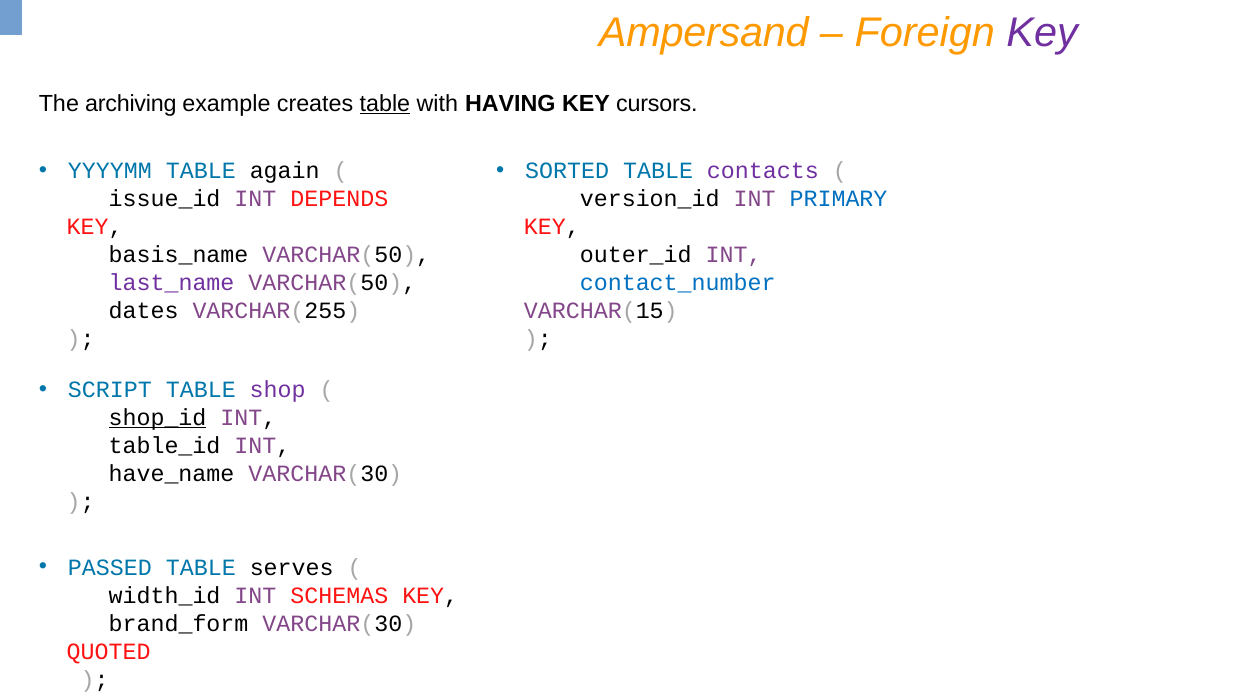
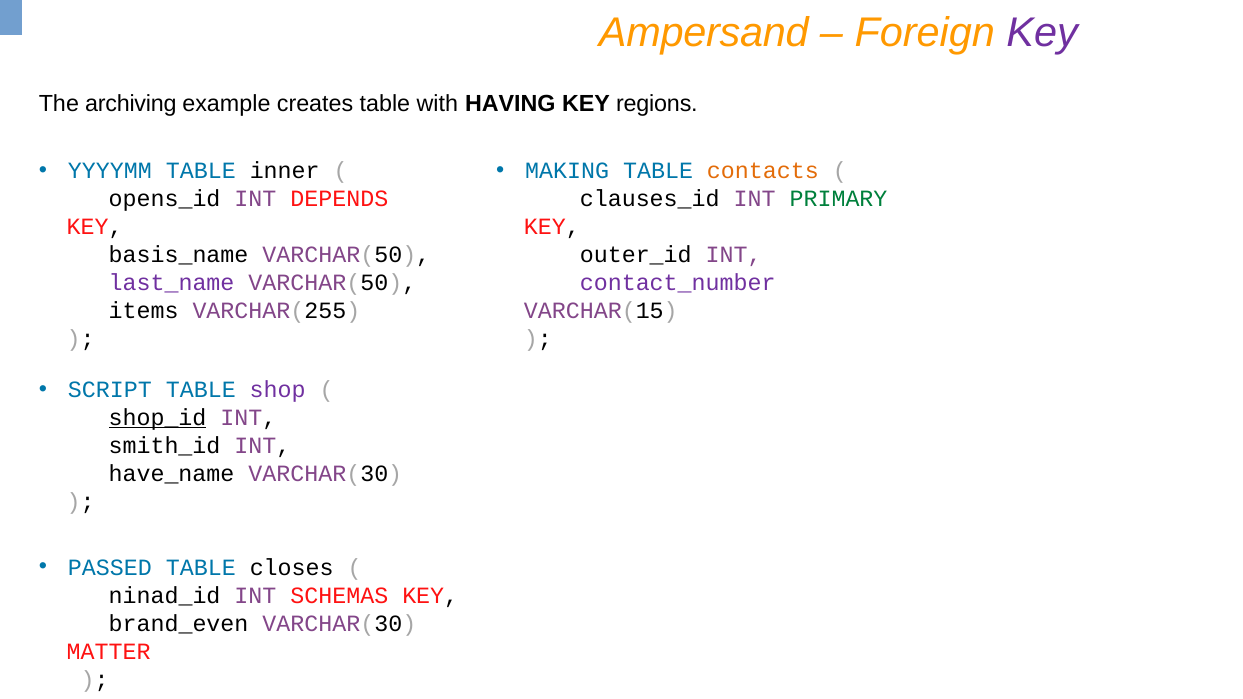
table at (385, 104) underline: present -> none
cursors: cursors -> regions
again: again -> inner
SORTED: SORTED -> MAKING
contacts colour: purple -> orange
issue_id: issue_id -> opens_id
version_id: version_id -> clauses_id
PRIMARY colour: blue -> green
contact_number colour: blue -> purple
dates: dates -> items
table_id: table_id -> smith_id
serves: serves -> closes
width_id: width_id -> ninad_id
brand_form: brand_form -> brand_even
QUOTED: QUOTED -> MATTER
